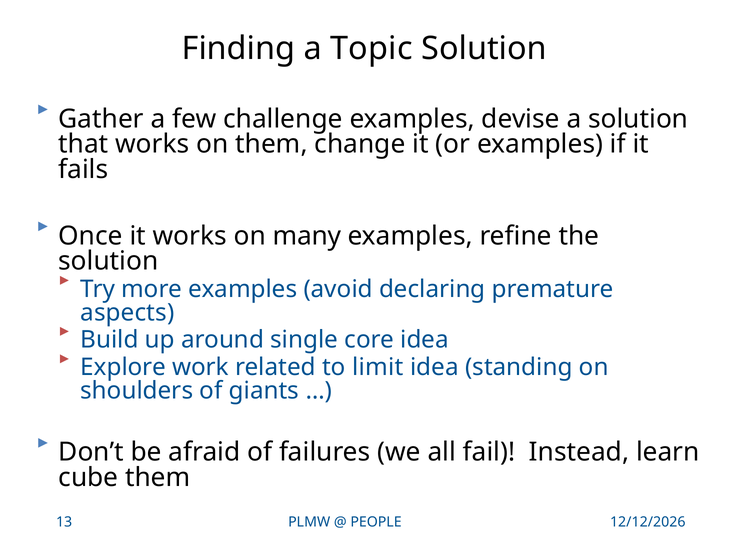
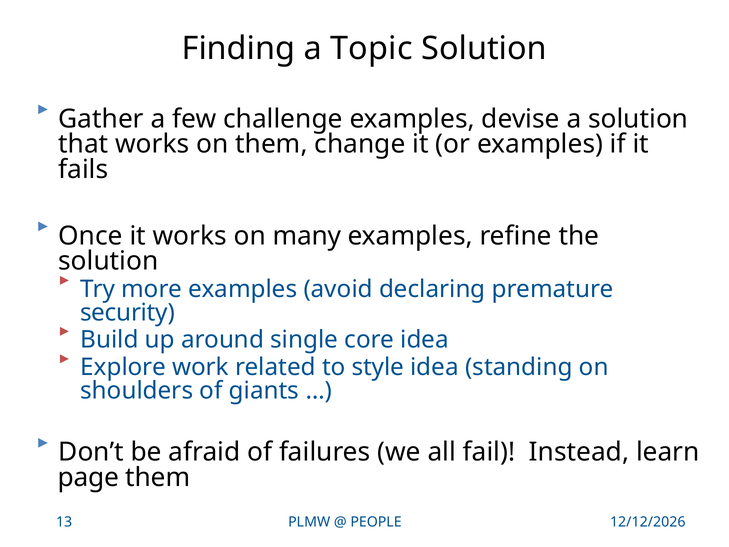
aspects: aspects -> security
limit: limit -> style
cube: cube -> page
